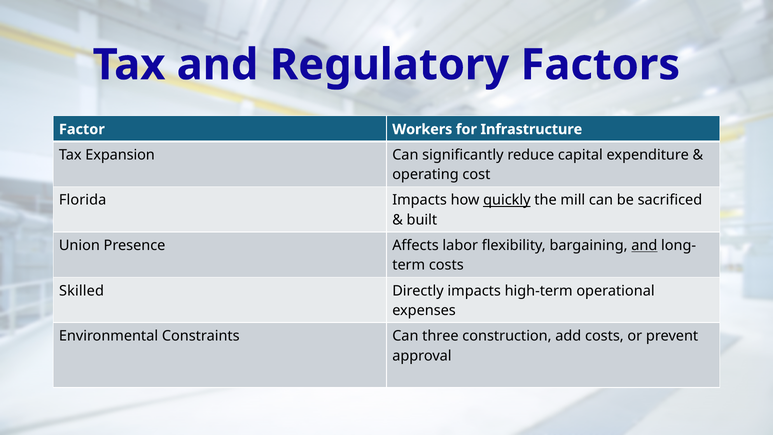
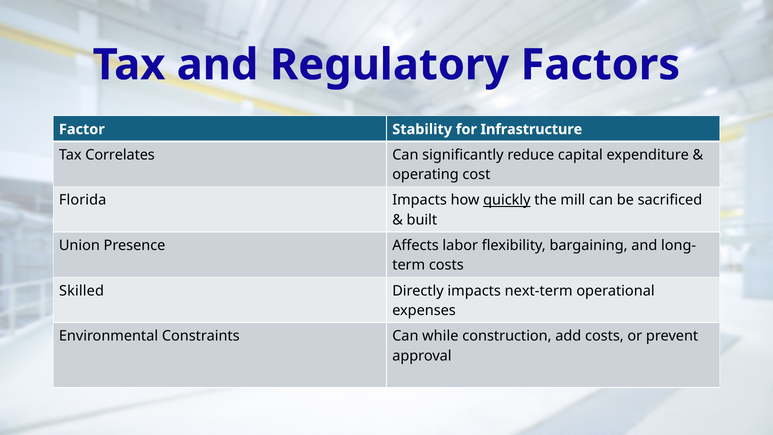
Workers: Workers -> Stability
Expansion: Expansion -> Correlates
and at (644, 245) underline: present -> none
high-term: high-term -> next-term
three: three -> while
